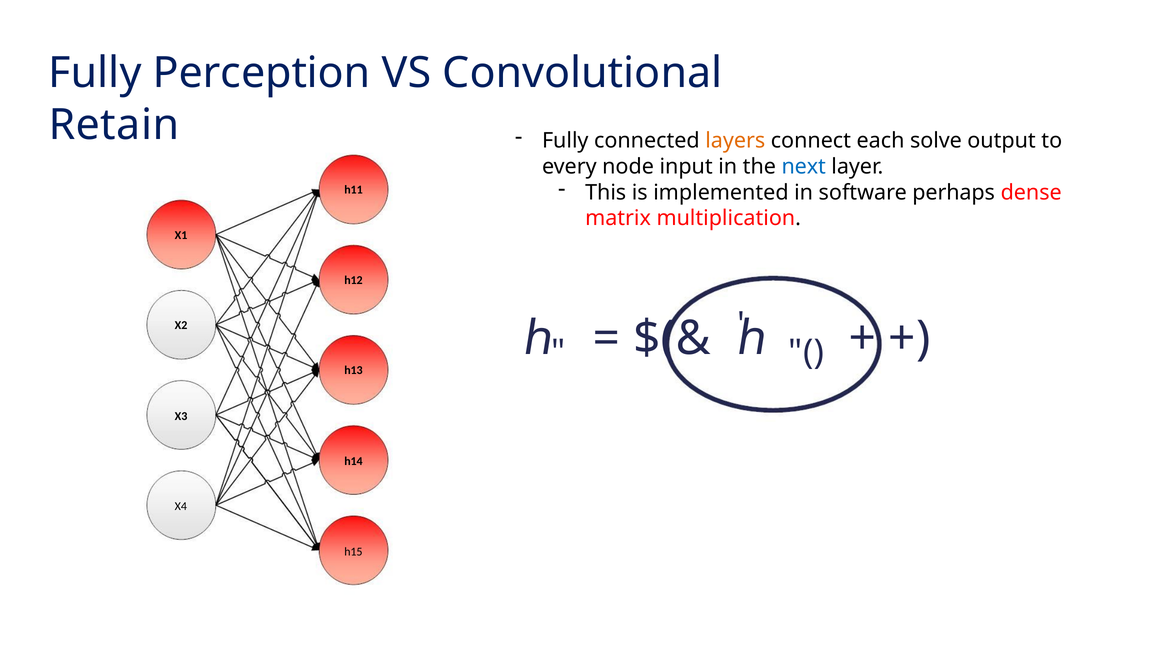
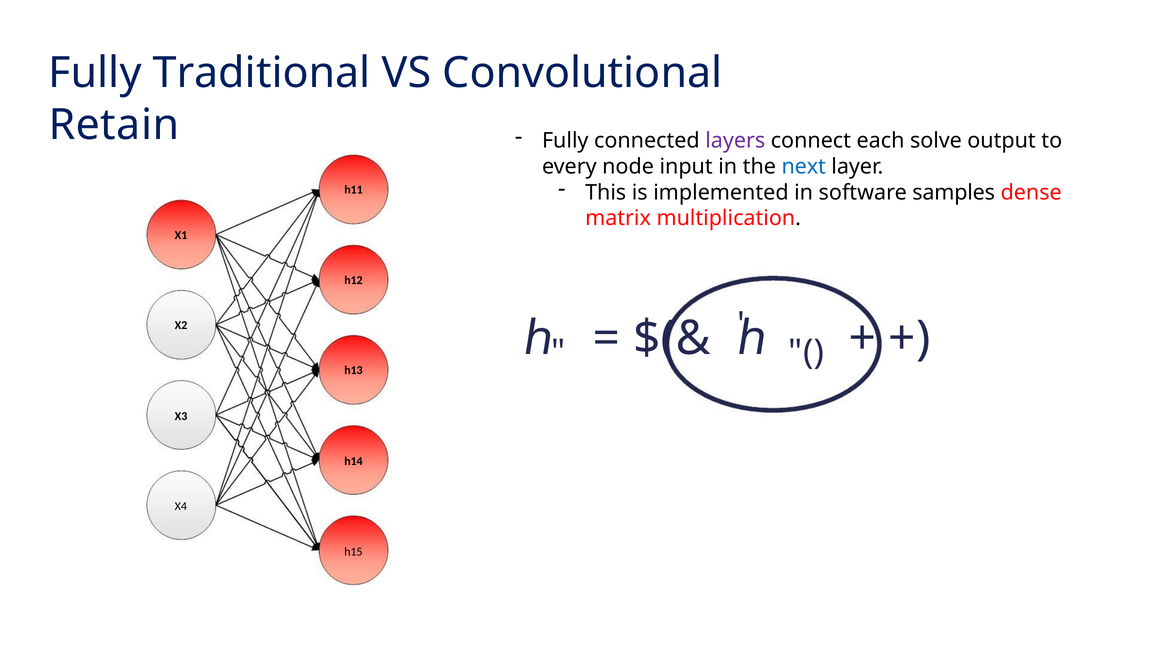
Perception: Perception -> Traditional
layers colour: orange -> purple
perhaps: perhaps -> samples
